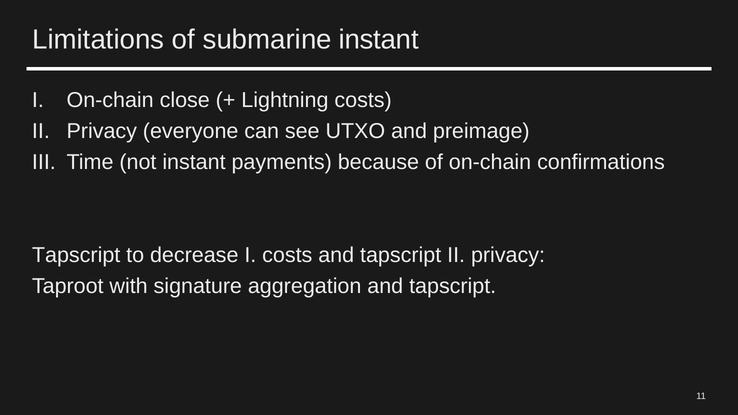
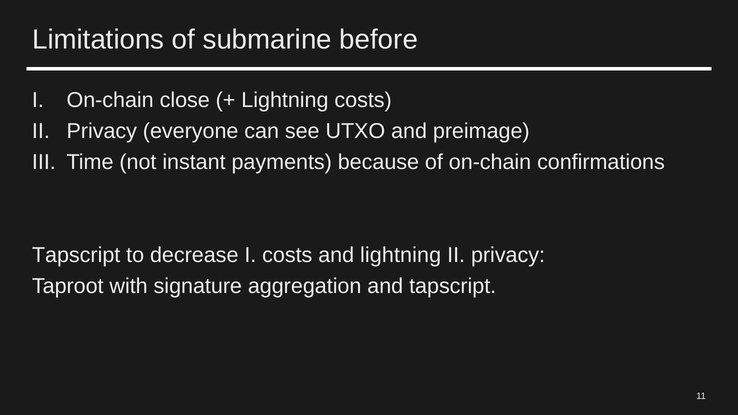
submarine instant: instant -> before
costs and tapscript: tapscript -> lightning
